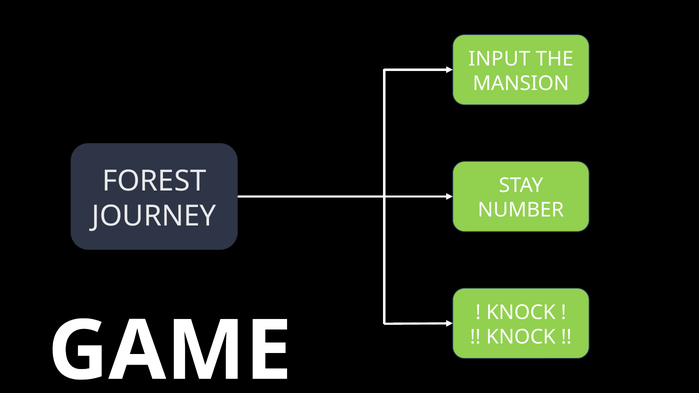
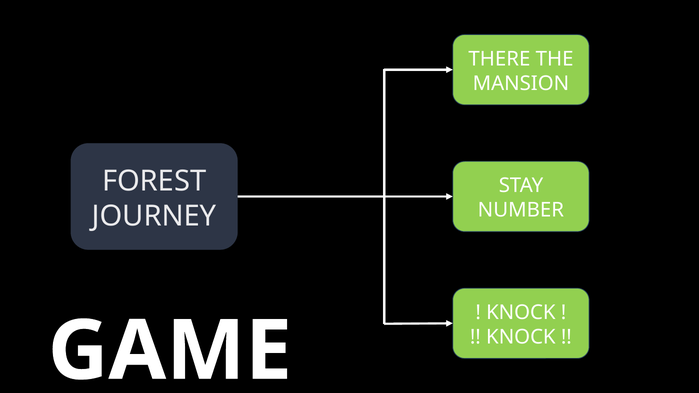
INPUT: INPUT -> THERE
